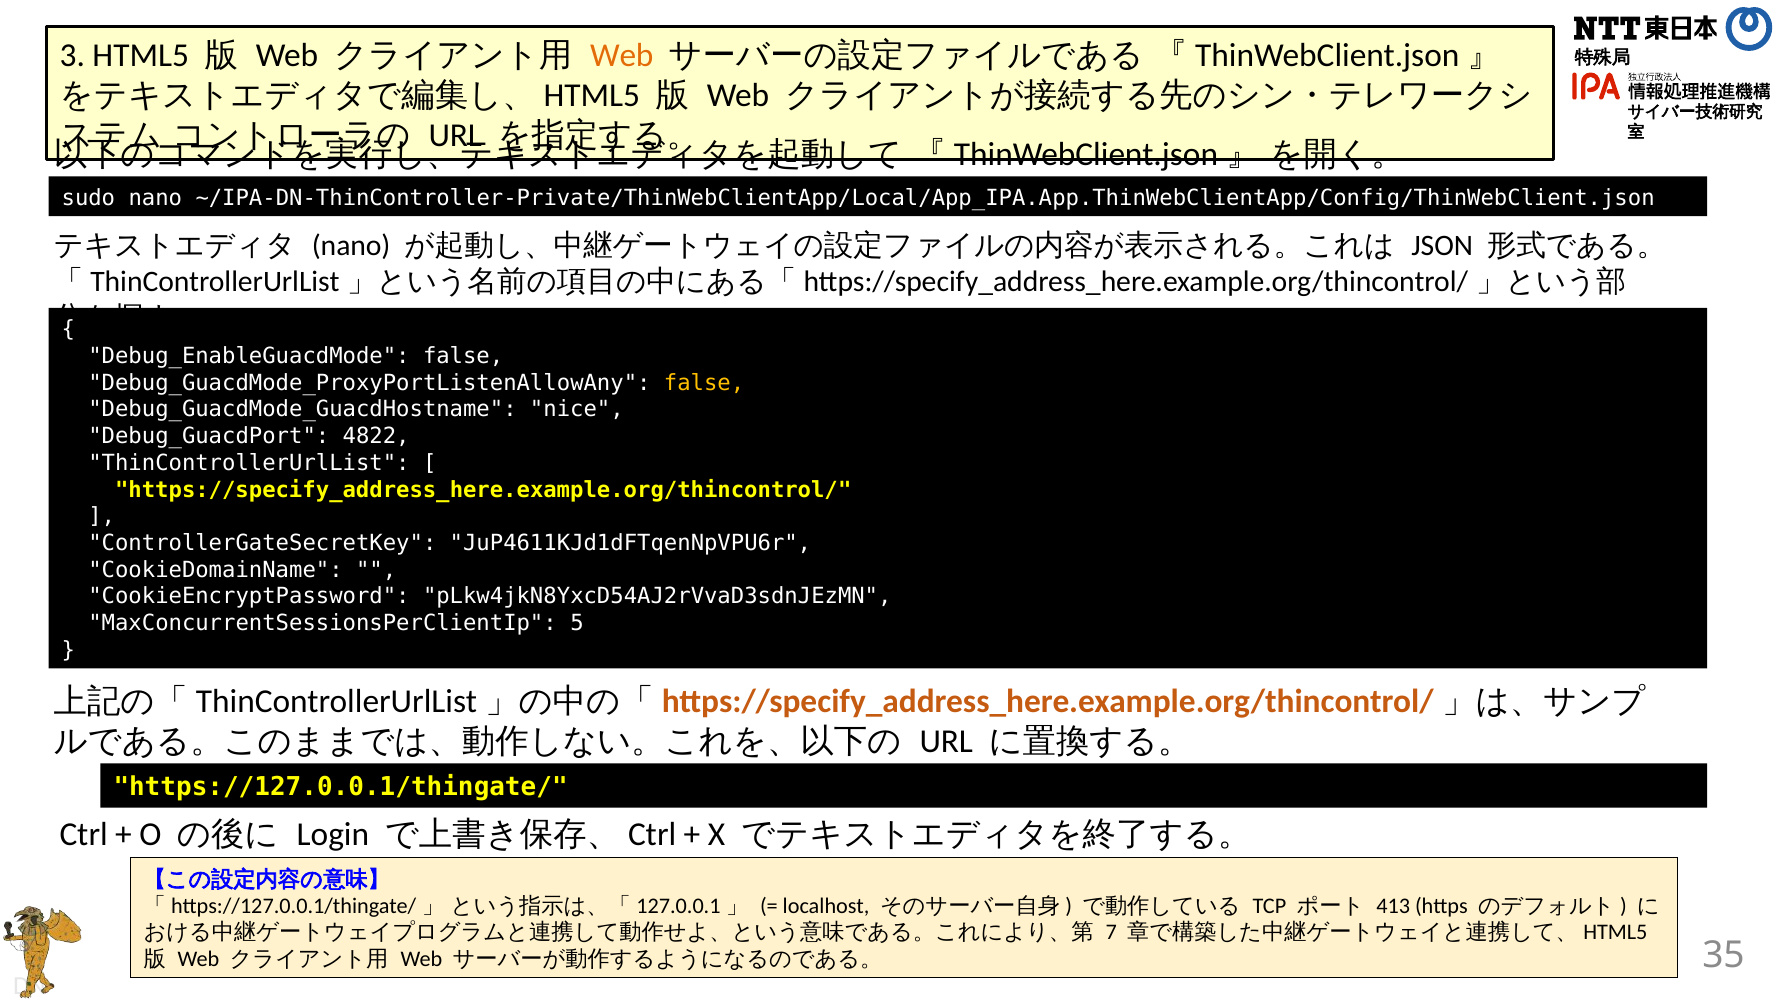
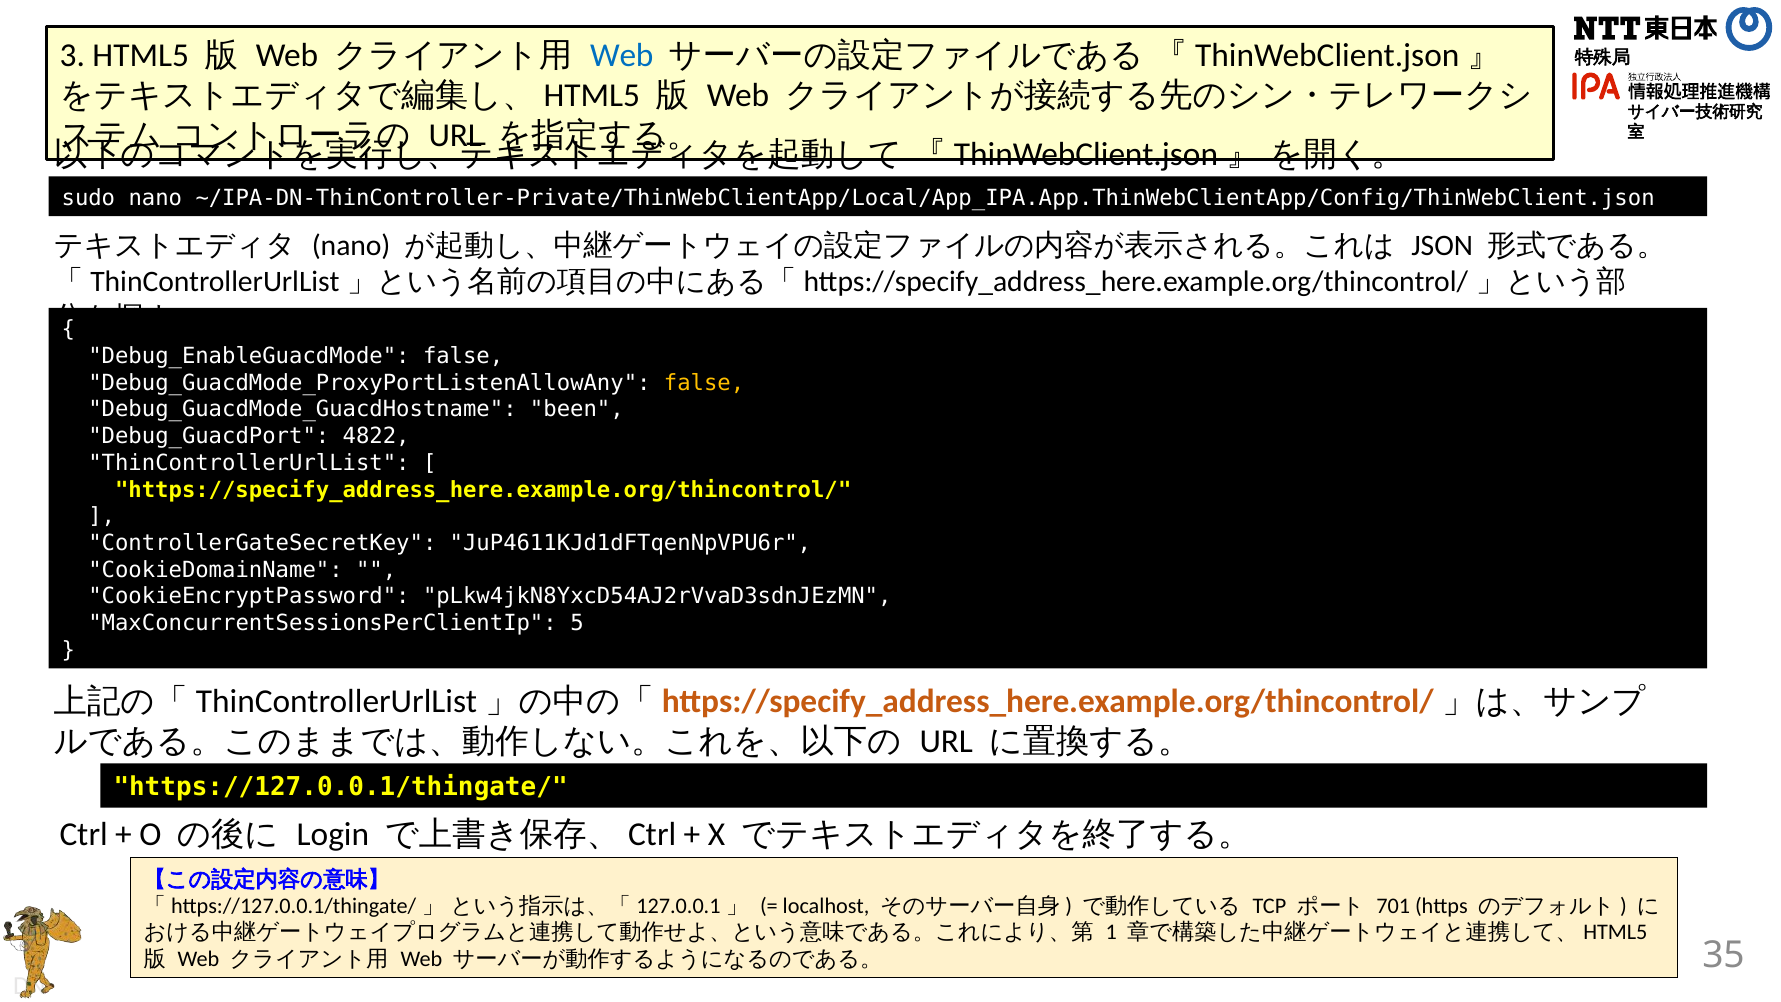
Web at (622, 55) colour: orange -> blue
nice: nice -> been
413: 413 -> 701
7: 7 -> 1
